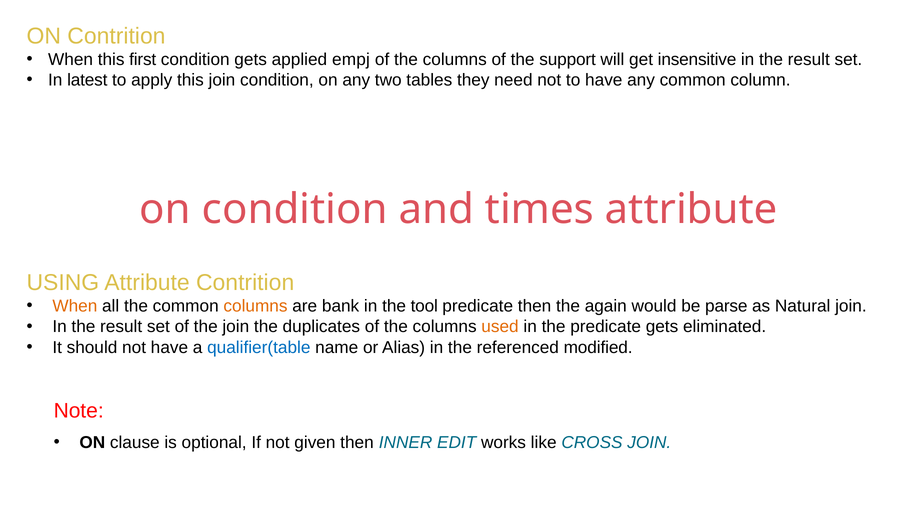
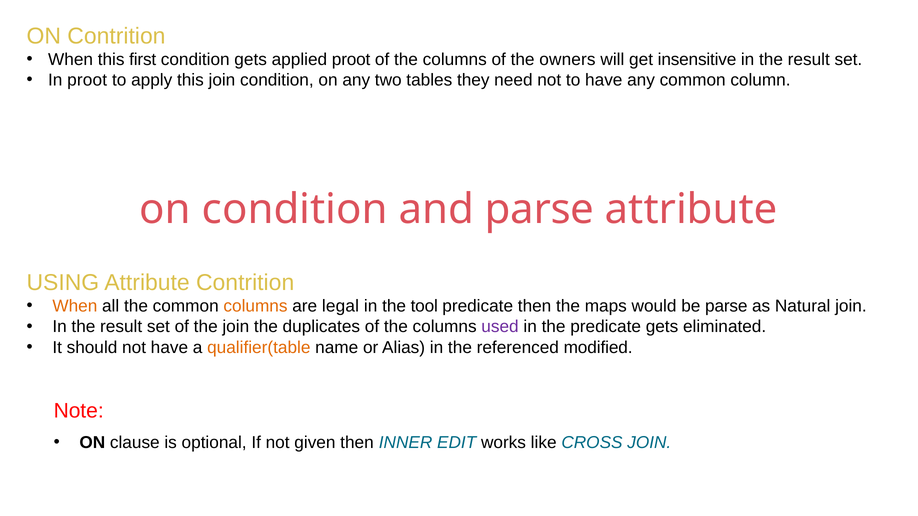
applied empj: empj -> proot
support: support -> owners
In latest: latest -> proot
and times: times -> parse
bank: bank -> legal
again: again -> maps
used colour: orange -> purple
qualifier(table colour: blue -> orange
